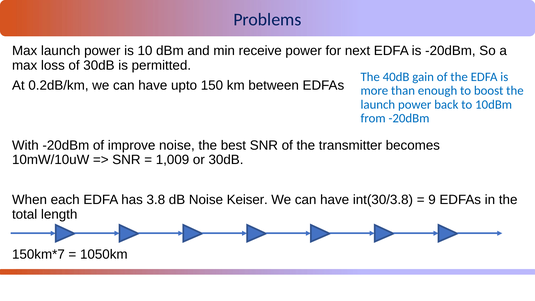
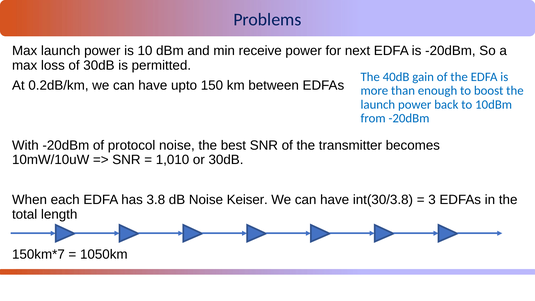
improve: improve -> protocol
1,009: 1,009 -> 1,010
9: 9 -> 3
